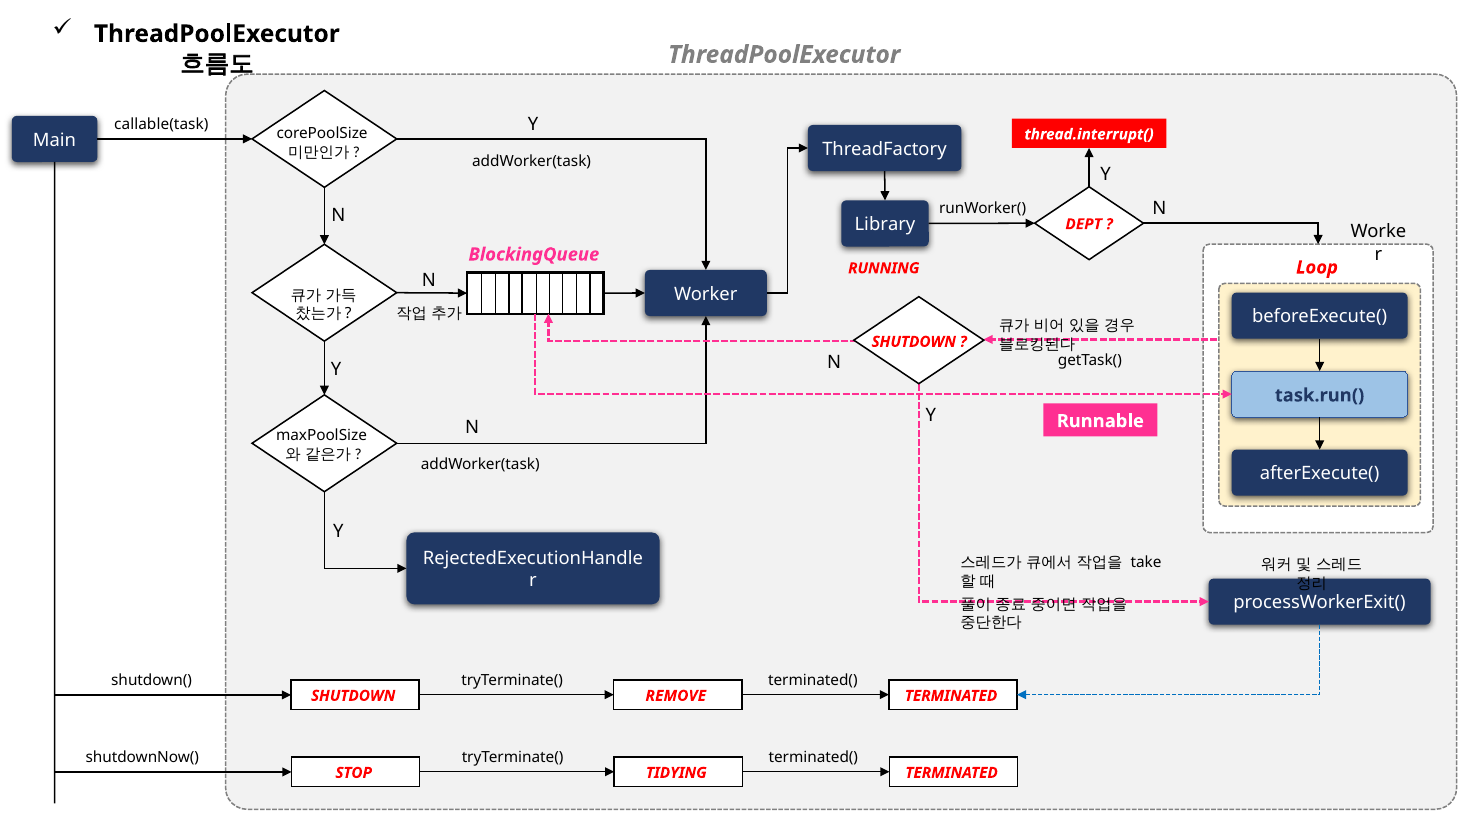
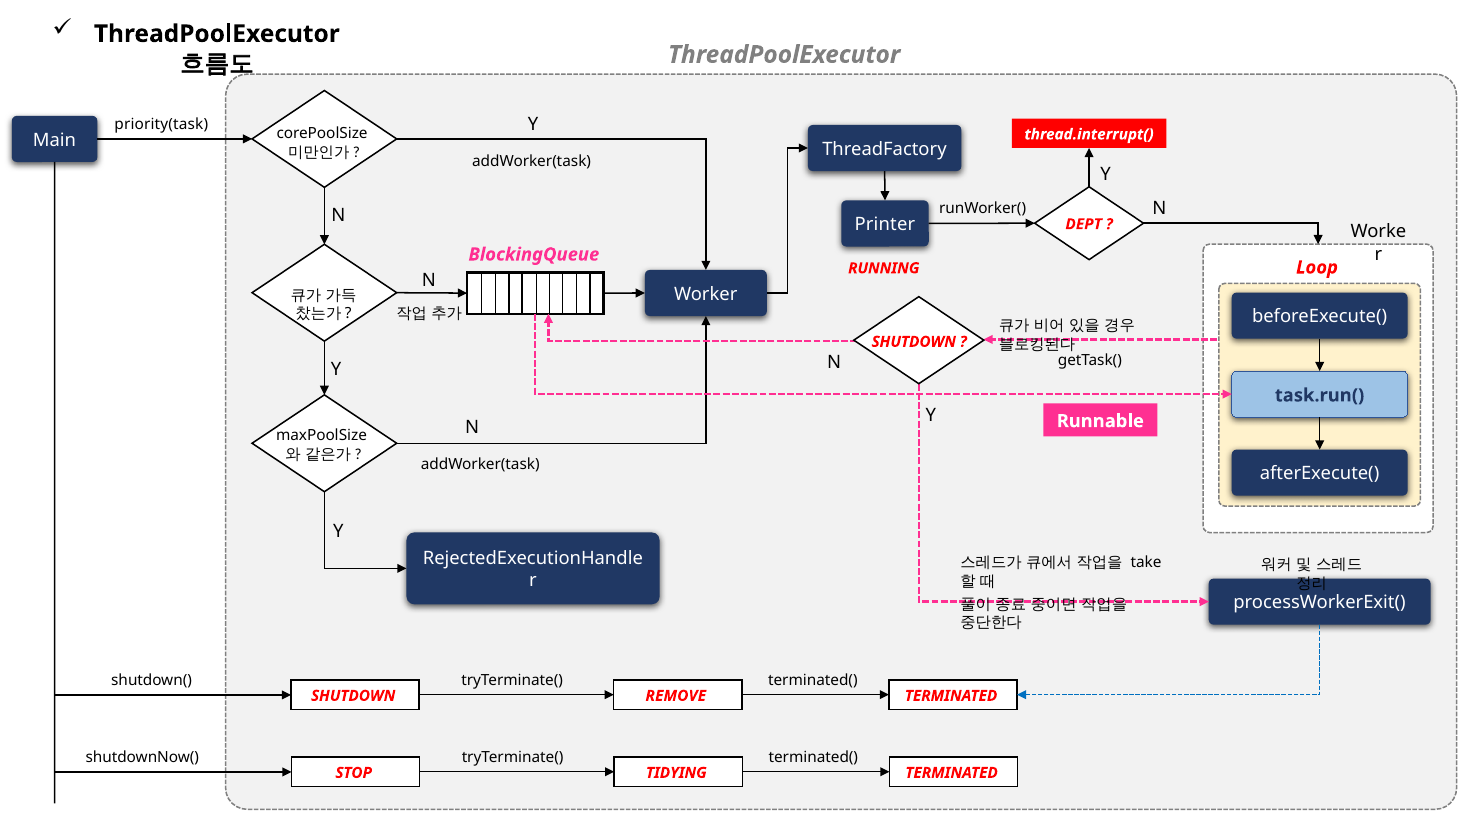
callable(task: callable(task -> priority(task
Library: Library -> Printer
